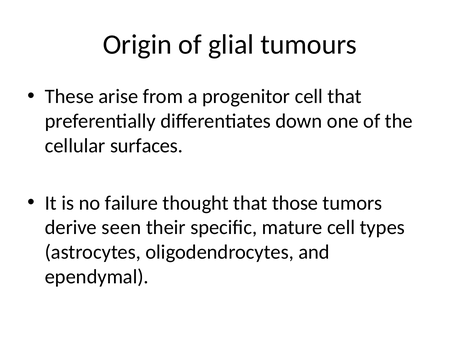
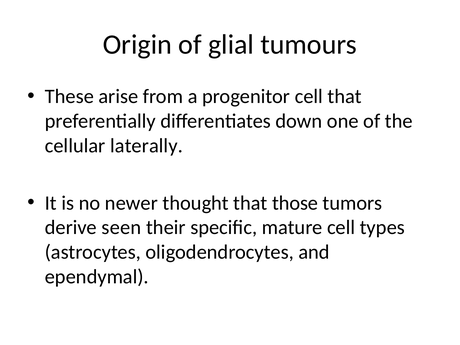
surfaces: surfaces -> laterally
failure: failure -> newer
